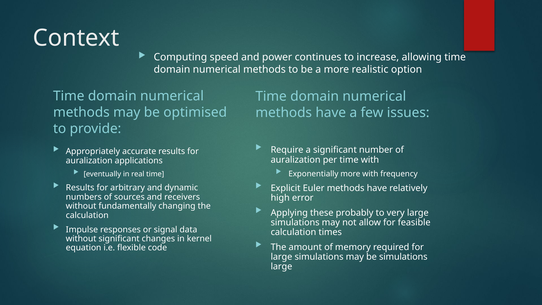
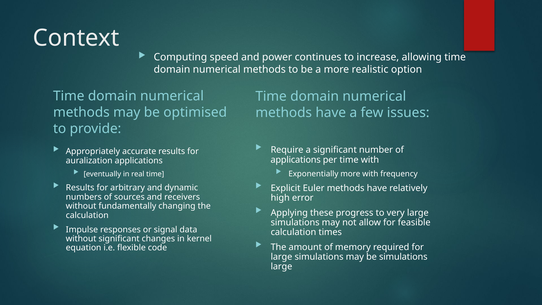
auralization at (296, 160): auralization -> applications
probably: probably -> progress
